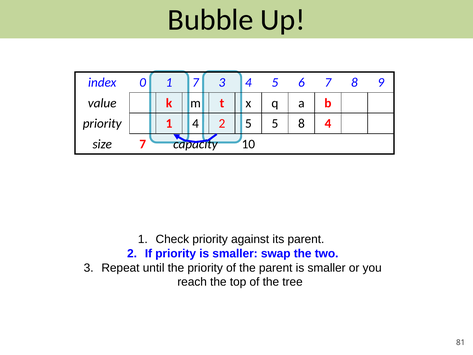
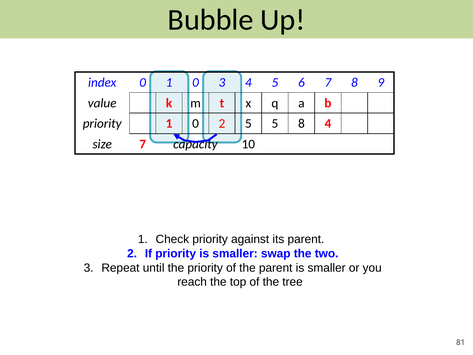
0 1 7: 7 -> 0
priority 1 4: 4 -> 0
